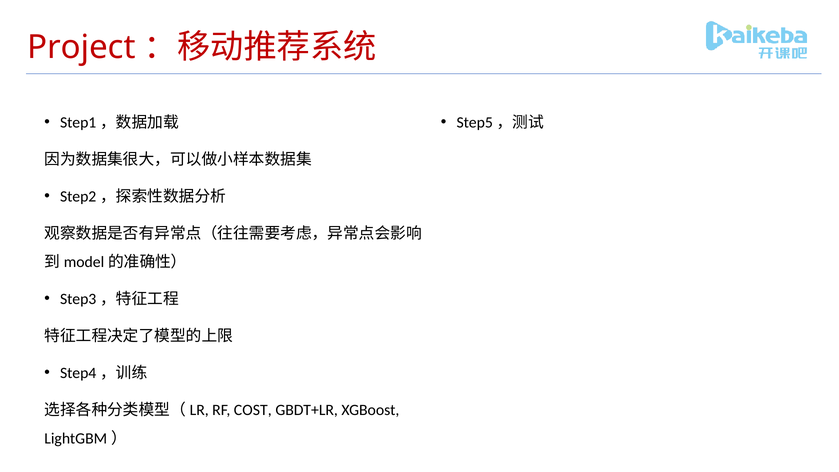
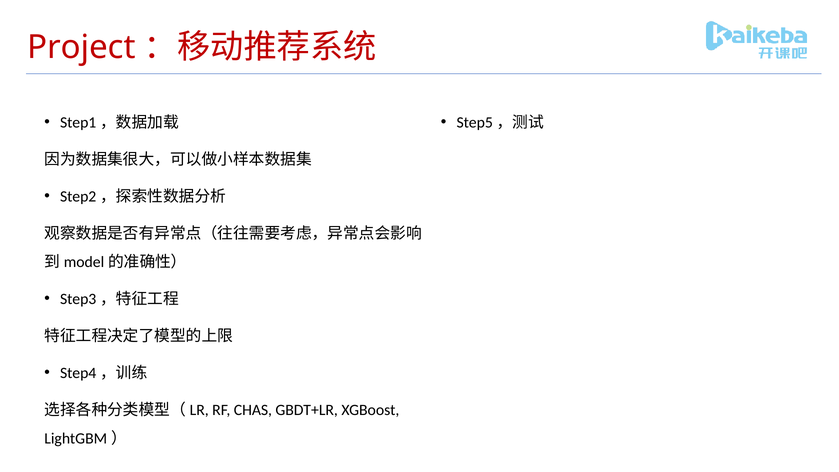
COST: COST -> CHAS
